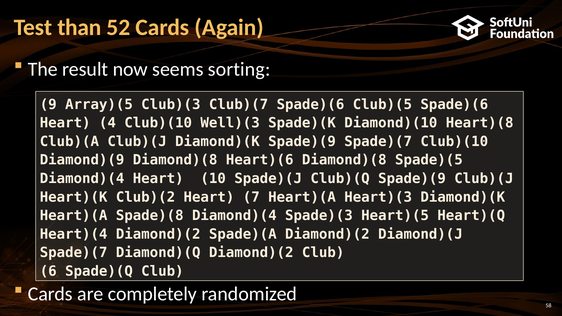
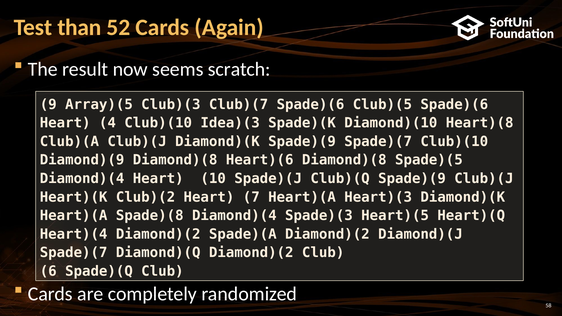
sorting: sorting -> scratch
Well)(3: Well)(3 -> Idea)(3
